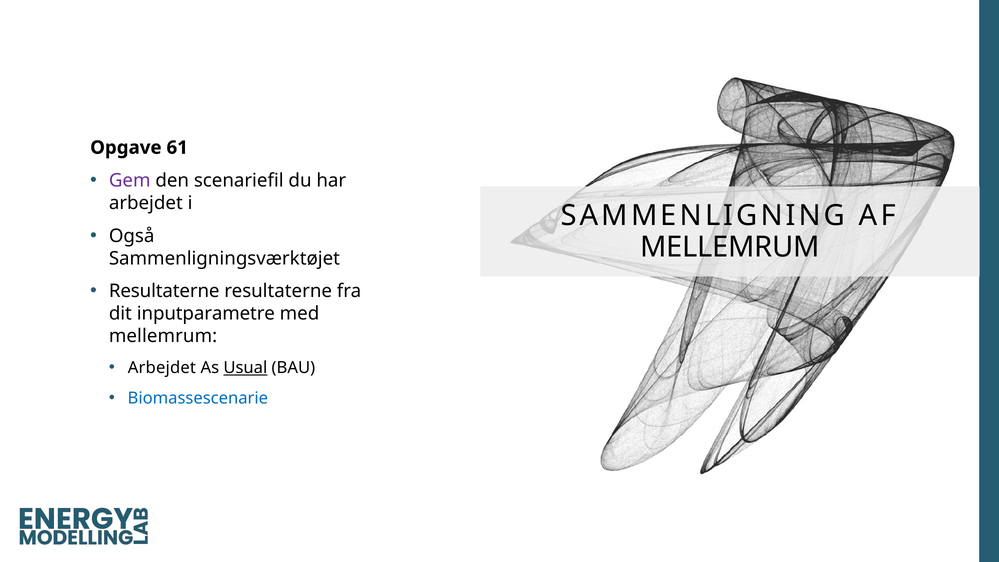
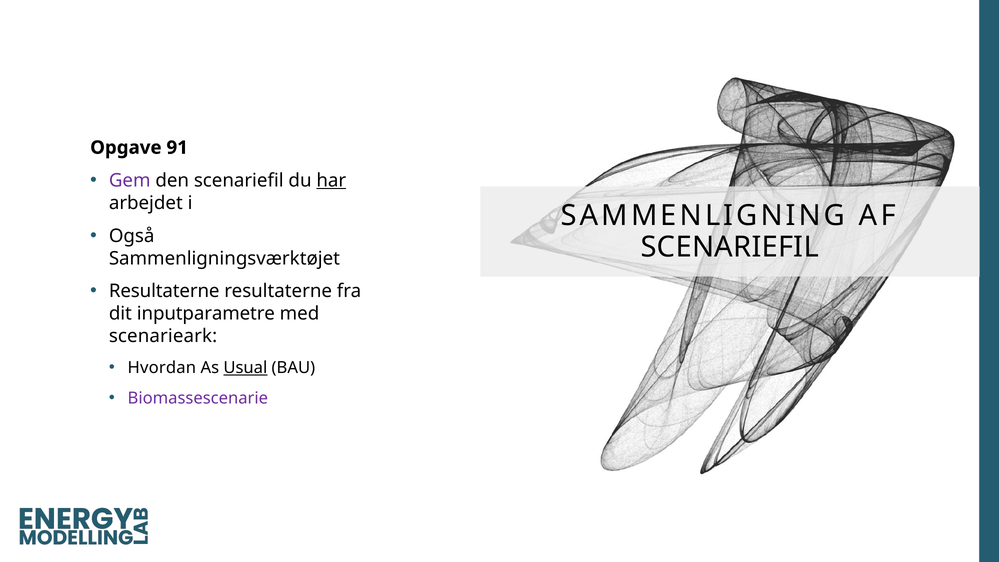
61: 61 -> 91
har underline: none -> present
MELLEMRUM at (730, 247): MELLEMRUM -> SCENARIEFIL
mellemrum at (163, 336): mellemrum -> scenarieark
Arbejdet at (162, 368): Arbejdet -> Hvordan
Biomassescenarie colour: blue -> purple
